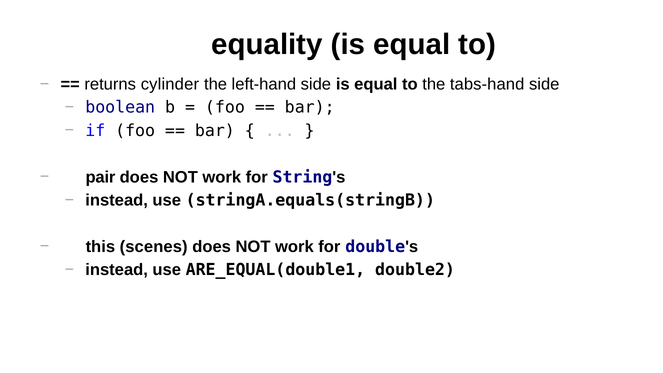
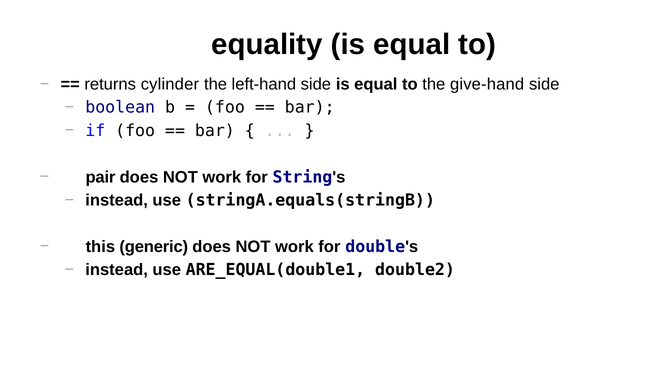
tabs-hand: tabs-hand -> give-hand
scenes: scenes -> generic
